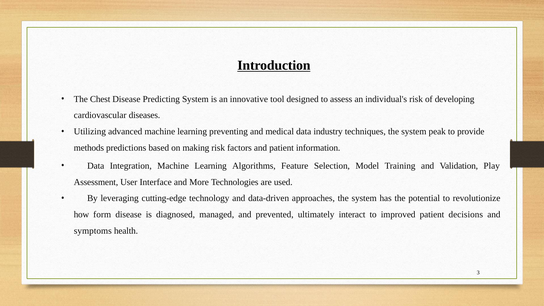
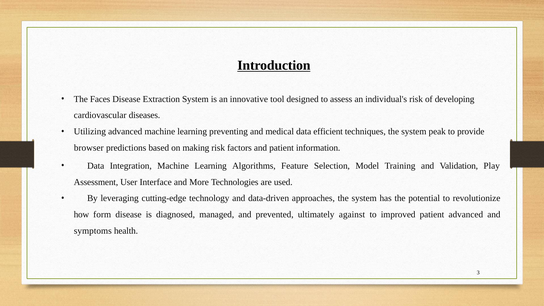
Chest: Chest -> Faces
Predicting: Predicting -> Extraction
industry: industry -> efficient
methods: methods -> browser
interact: interact -> against
patient decisions: decisions -> advanced
